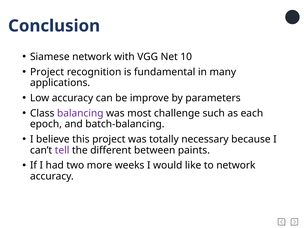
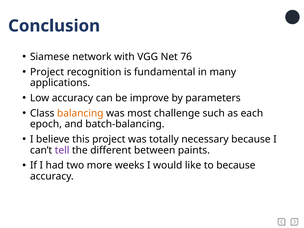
10: 10 -> 76
balancing colour: purple -> orange
to network: network -> because
